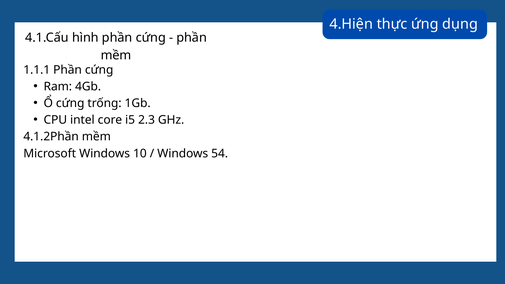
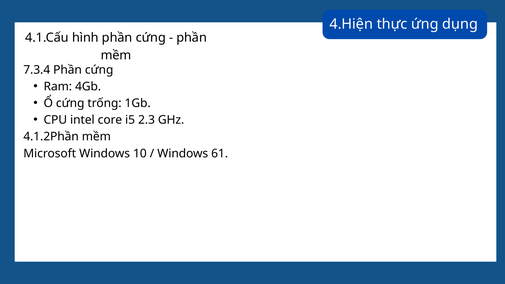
1.1.1: 1.1.1 -> 7.3.4
54: 54 -> 61
